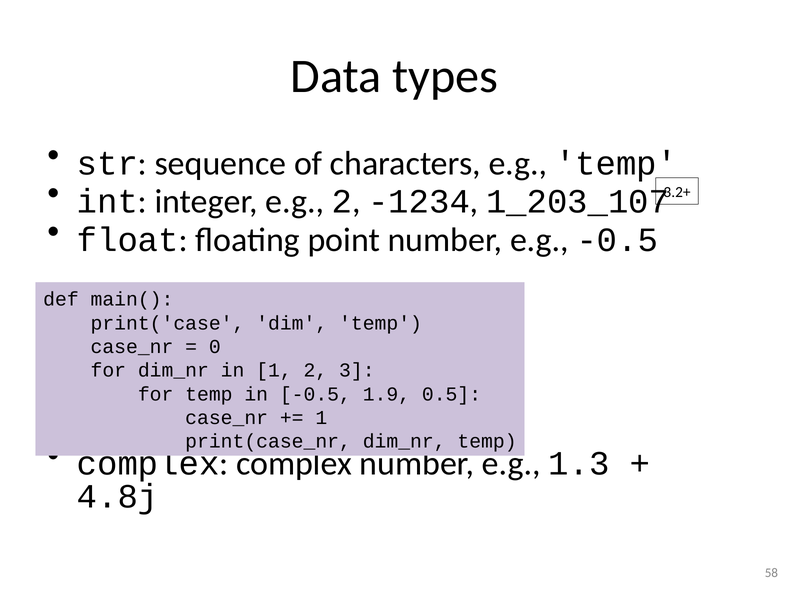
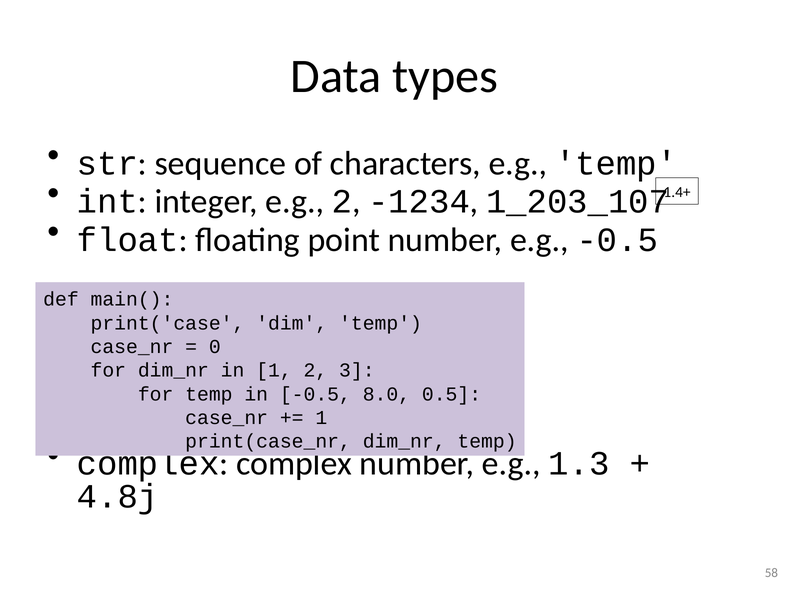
3.2+: 3.2+ -> 1.4+
1.9: 1.9 -> 8.0
